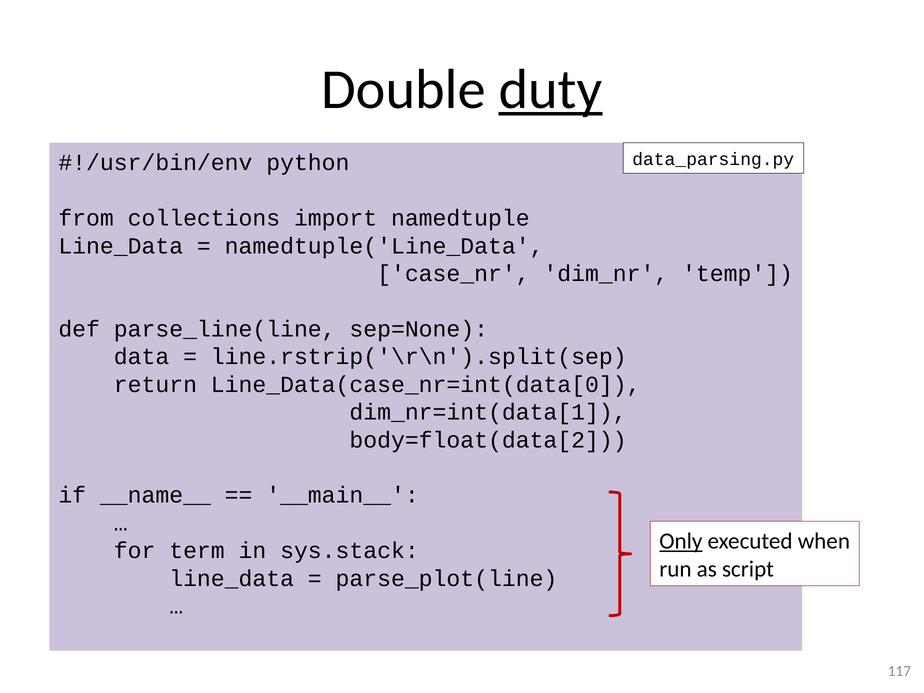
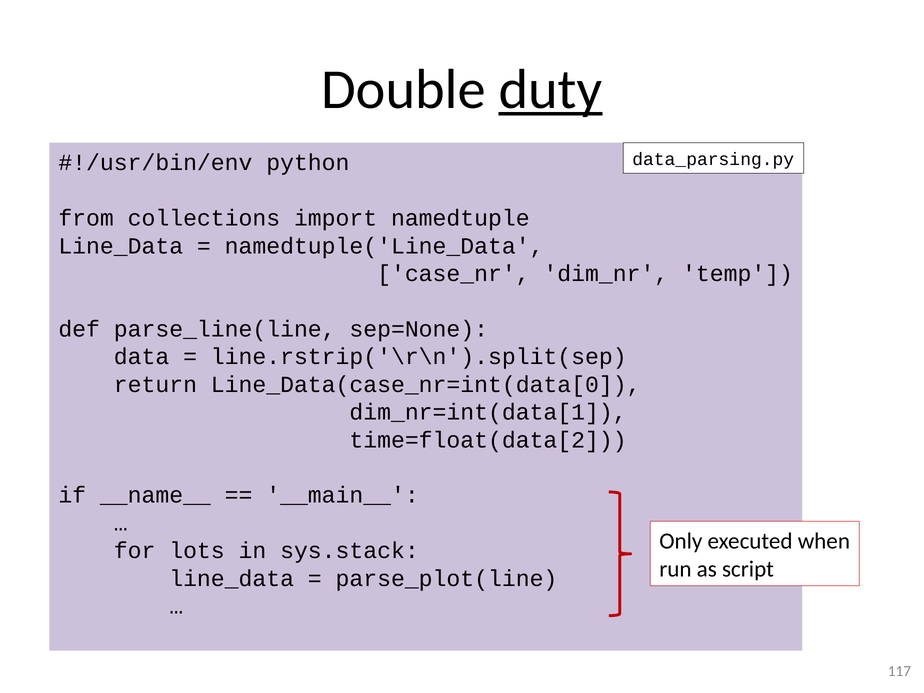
body=float(data[2: body=float(data[2 -> time=float(data[2
Only underline: present -> none
term: term -> lots
